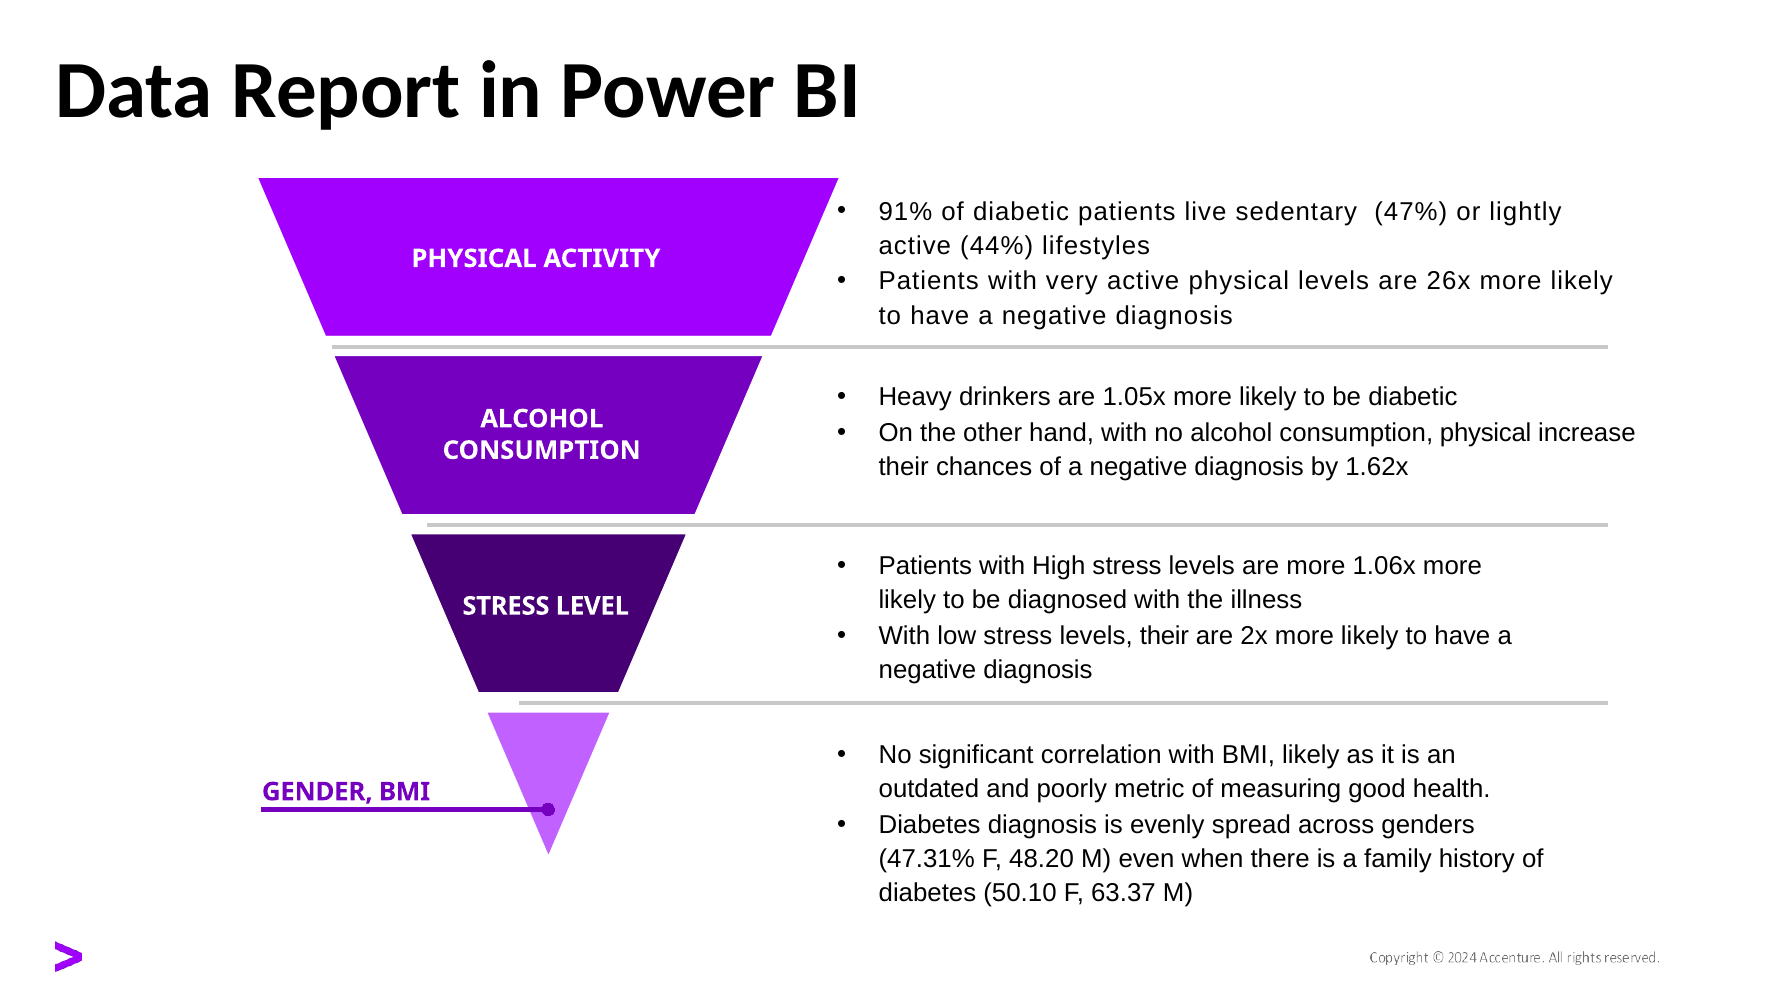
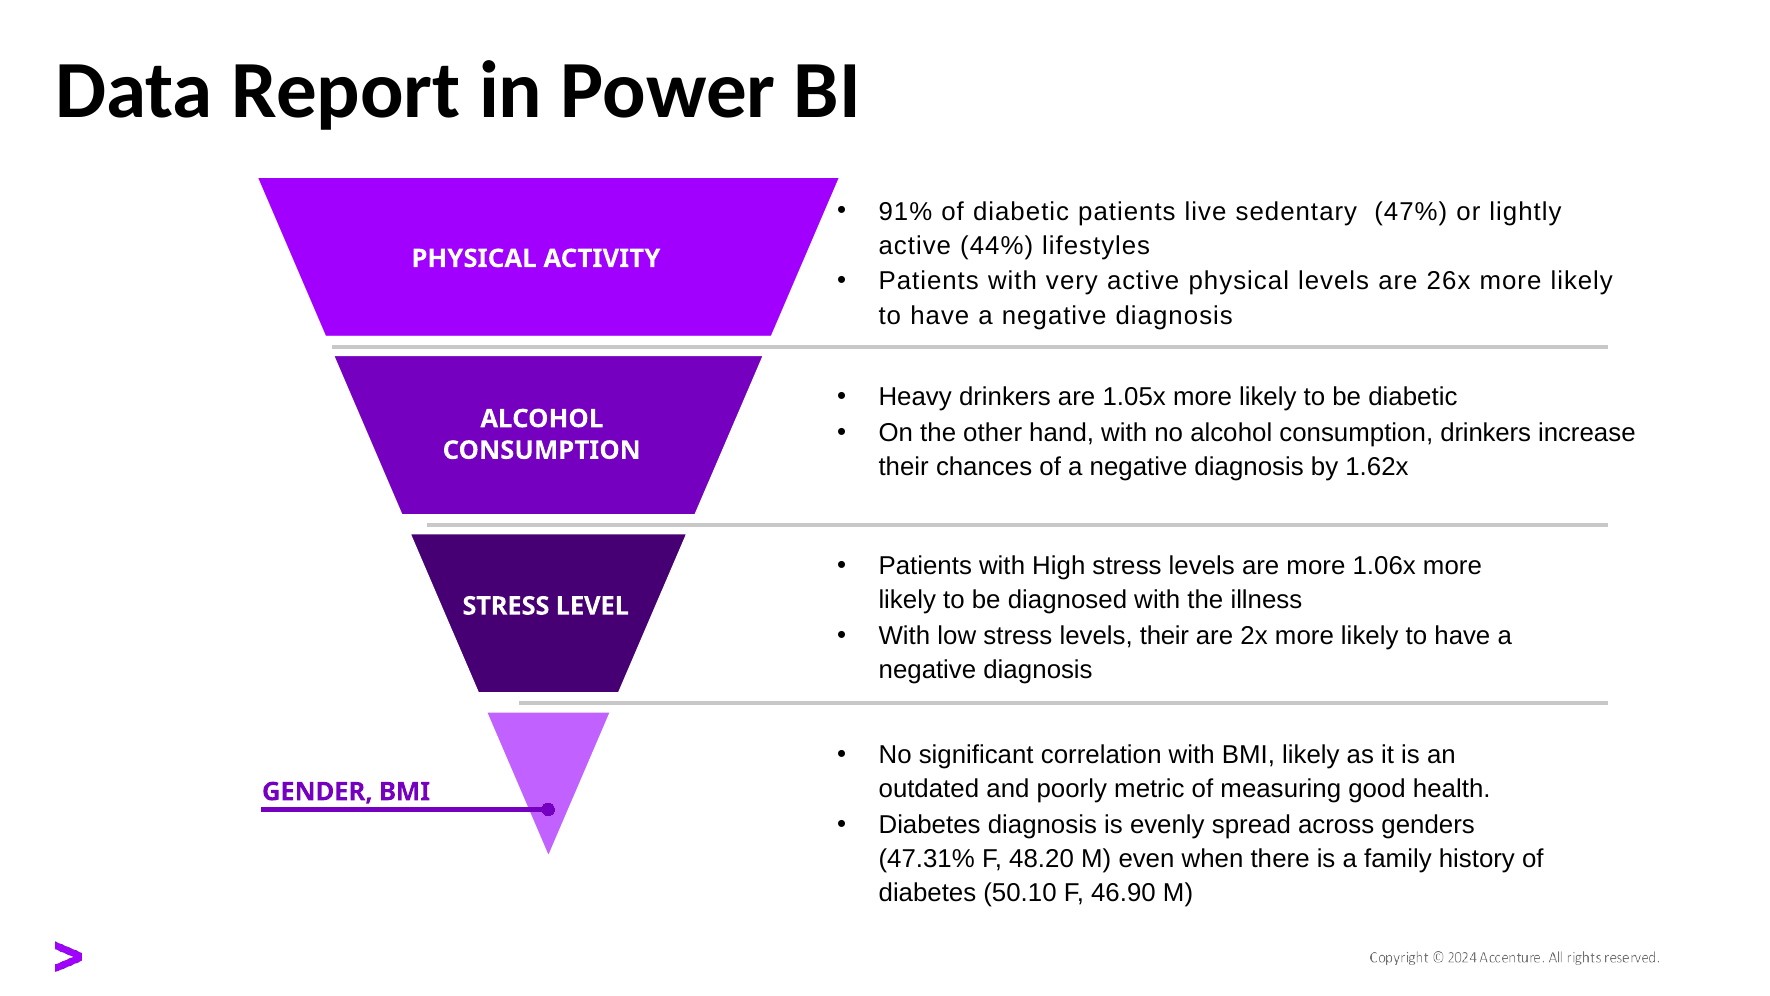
consumption physical: physical -> drinkers
63.37: 63.37 -> 46.90
